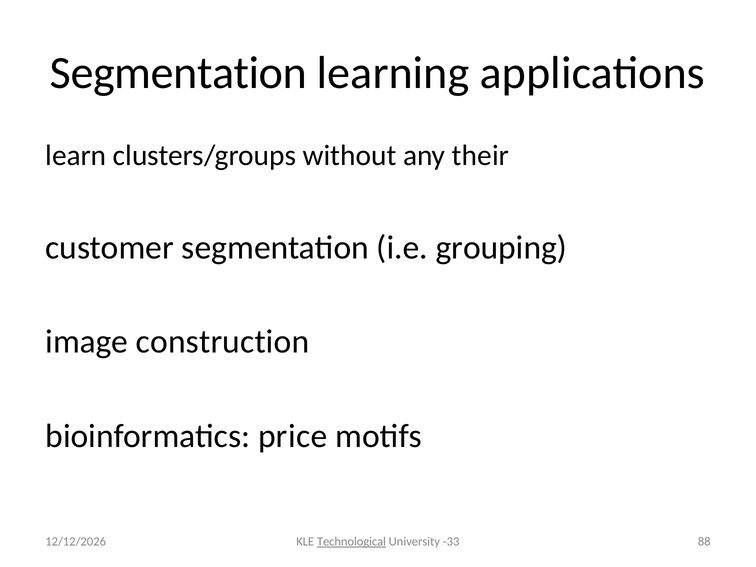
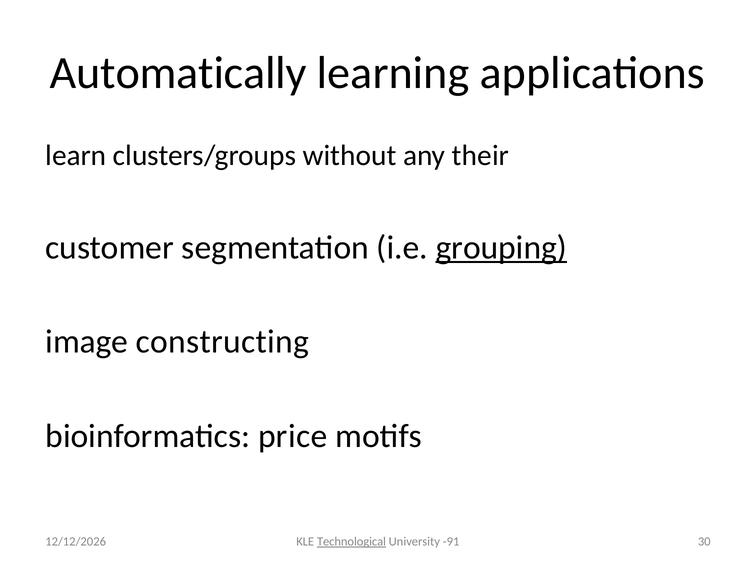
Segmentation at (178, 73): Segmentation -> Automatically
grouping underline: none -> present
construction: construction -> constructing
88: 88 -> 30
-33: -33 -> -91
